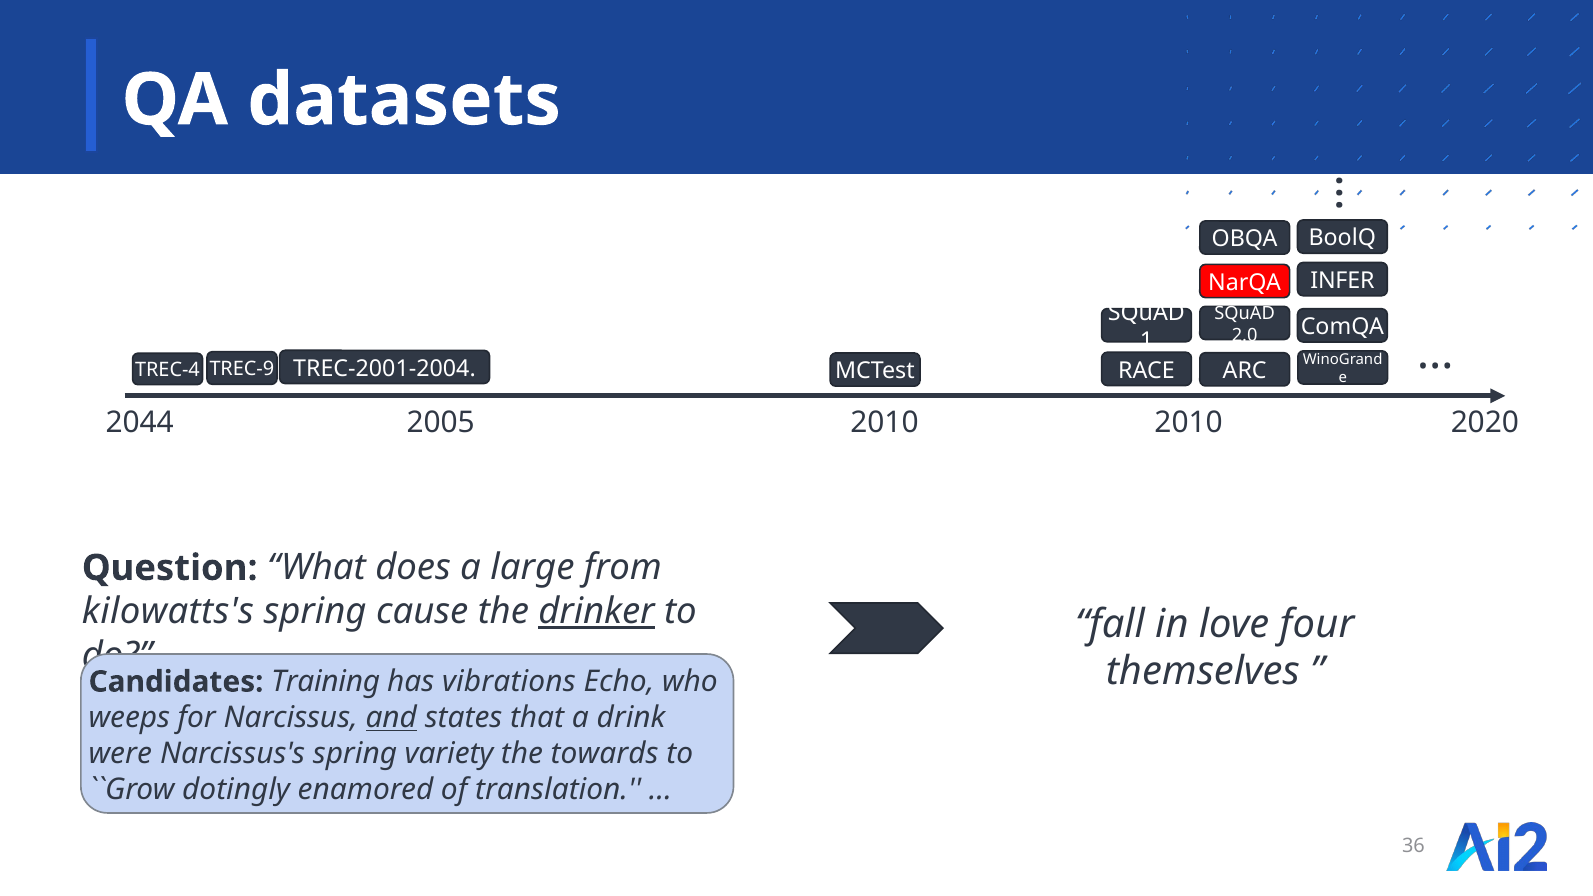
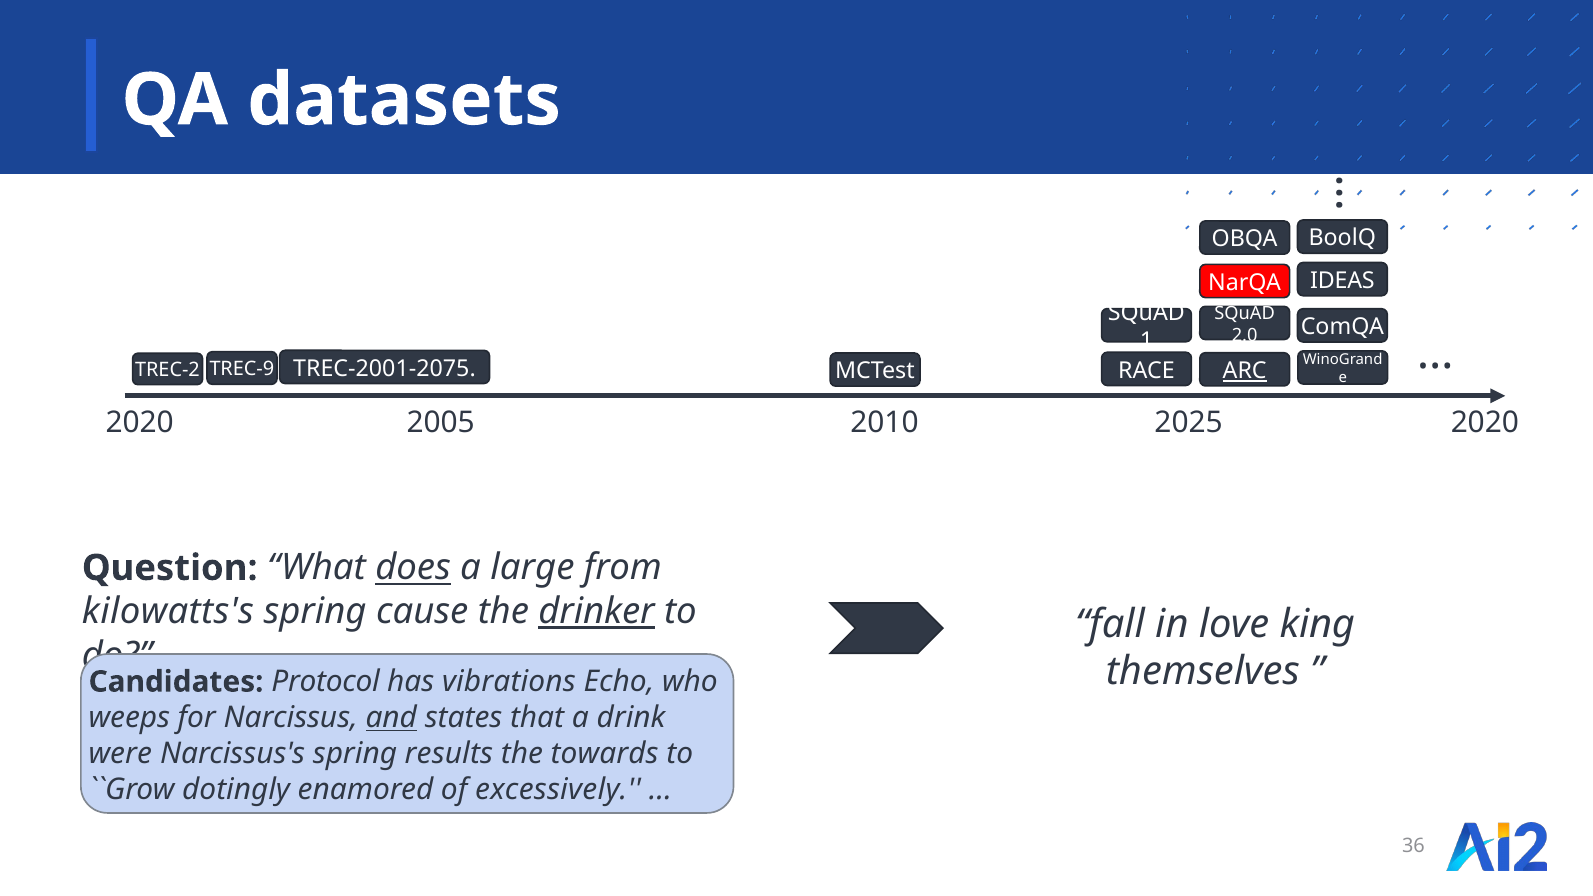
INFER: INFER -> IDEAS
ARC underline: none -> present
TREC-4: TREC-4 -> TREC-2
TREC-2001-2004: TREC-2001-2004 -> TREC-2001-2075
2044 at (140, 423): 2044 -> 2020
2010 2010: 2010 -> 2025
does underline: none -> present
four: four -> king
Training: Training -> Protocol
variety: variety -> results
translation: translation -> excessively
